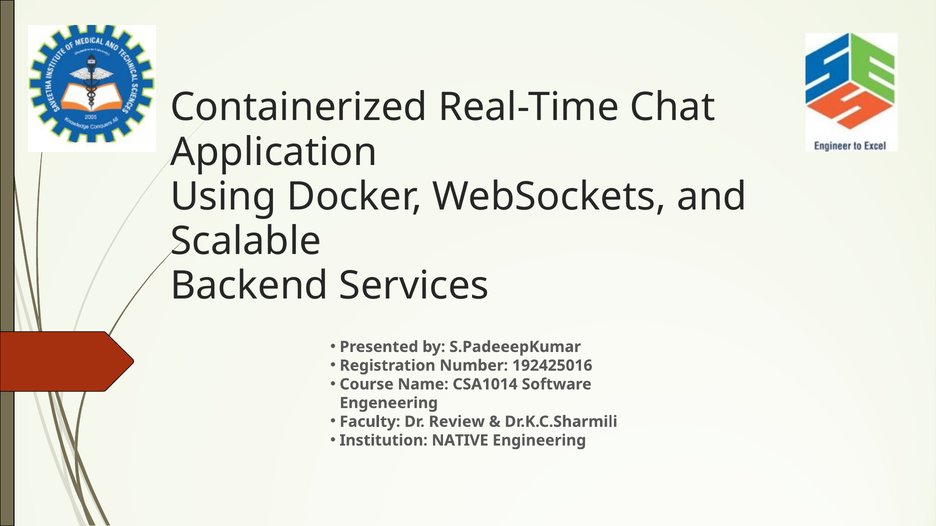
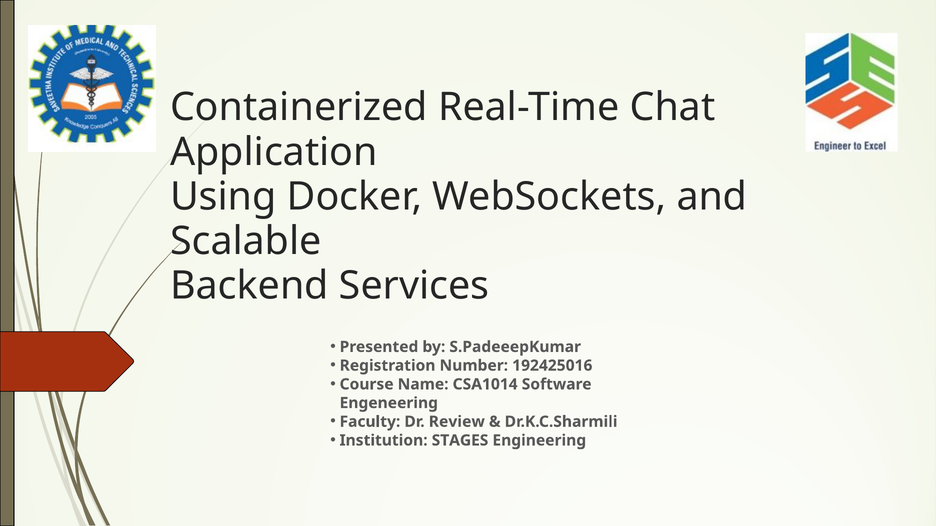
NATIVE: NATIVE -> STAGES
